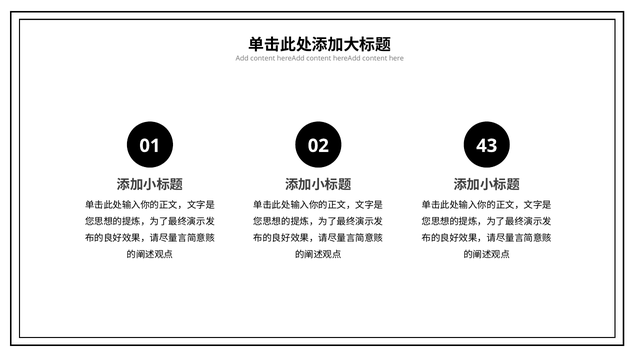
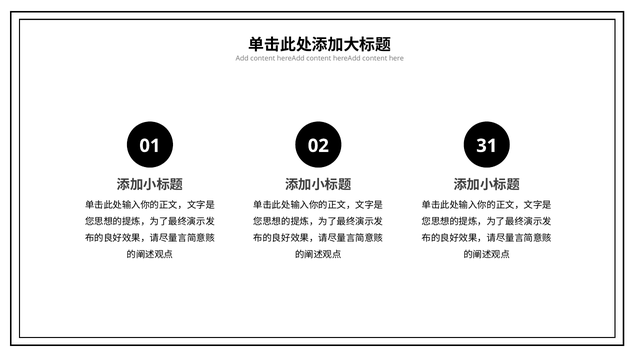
43: 43 -> 31
